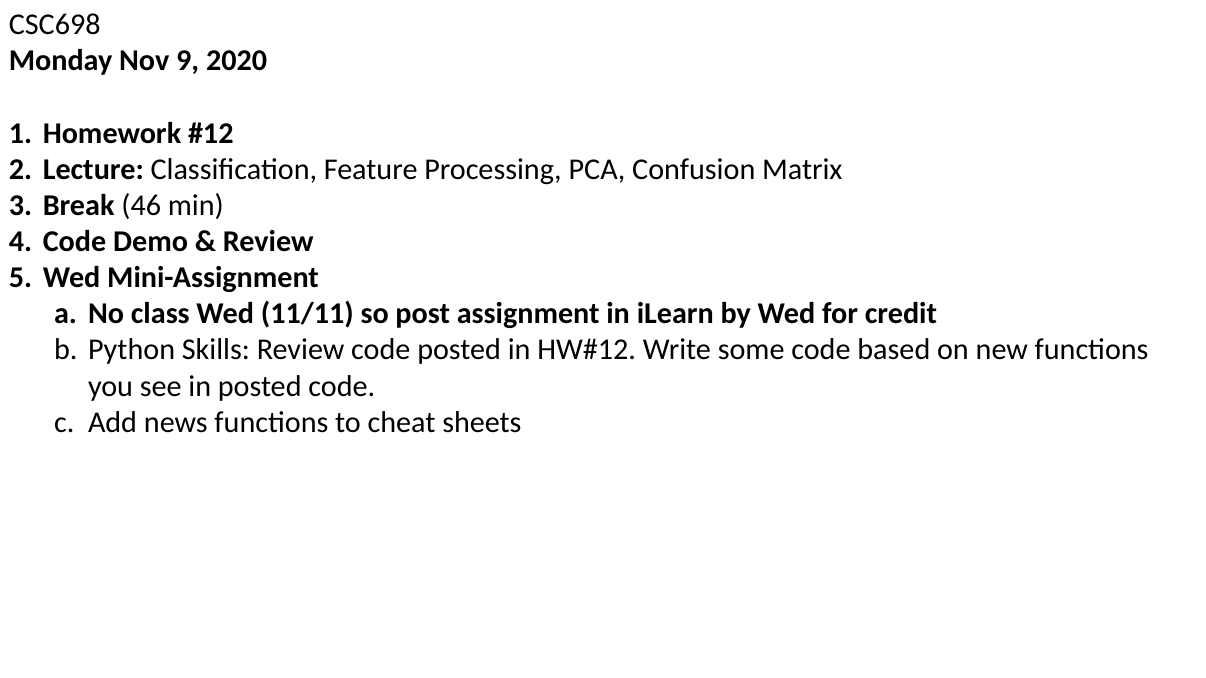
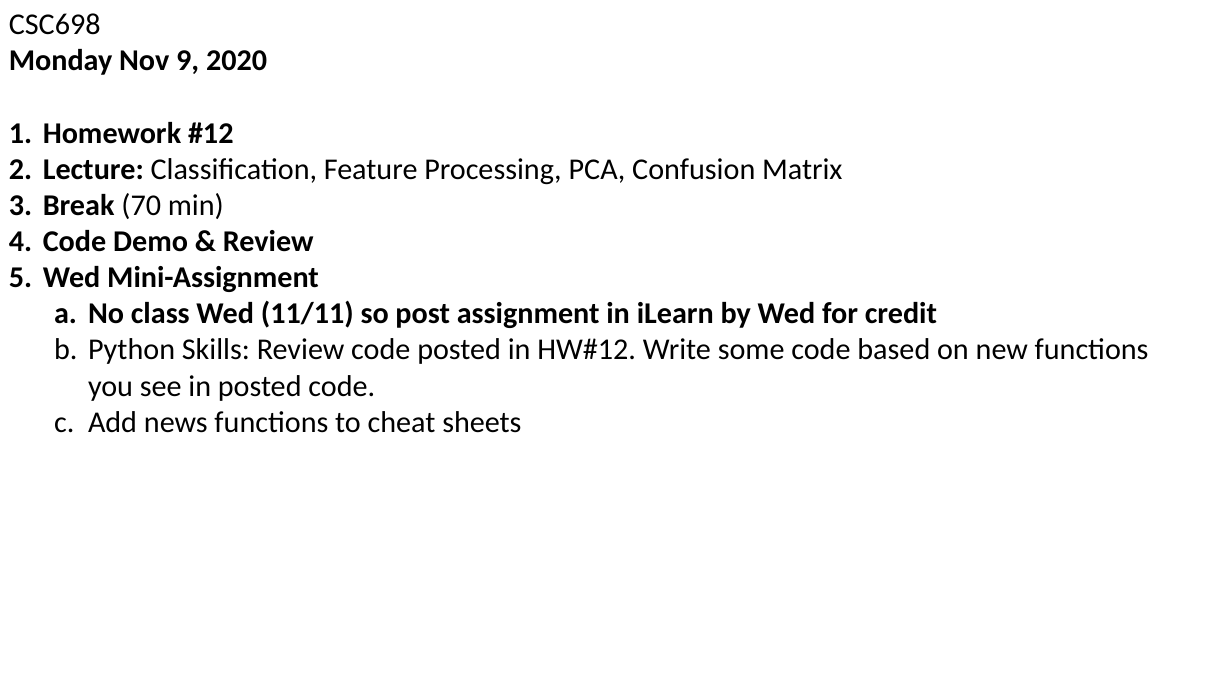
46: 46 -> 70
